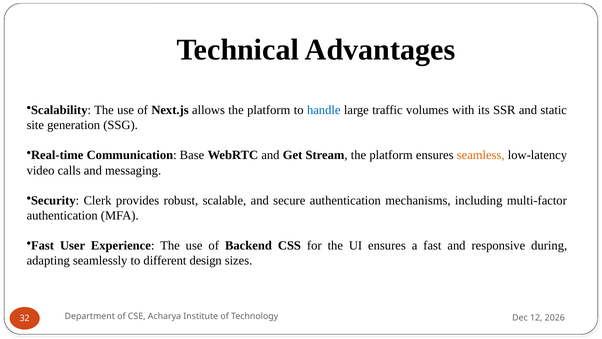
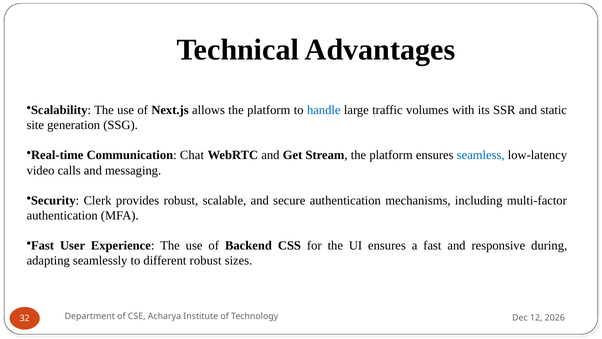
Base: Base -> Chat
seamless colour: orange -> blue
different design: design -> robust
